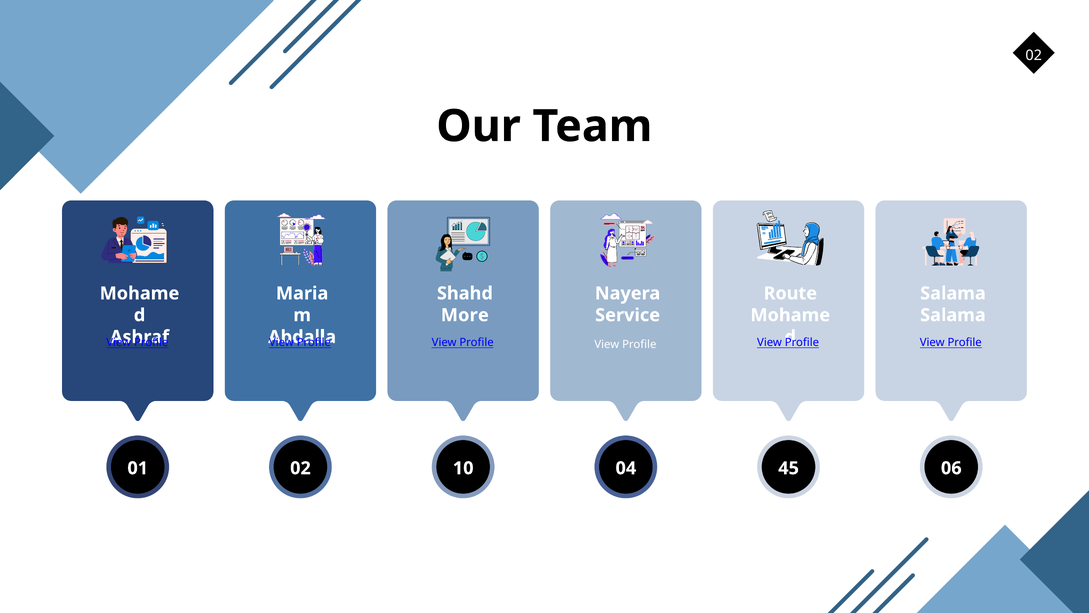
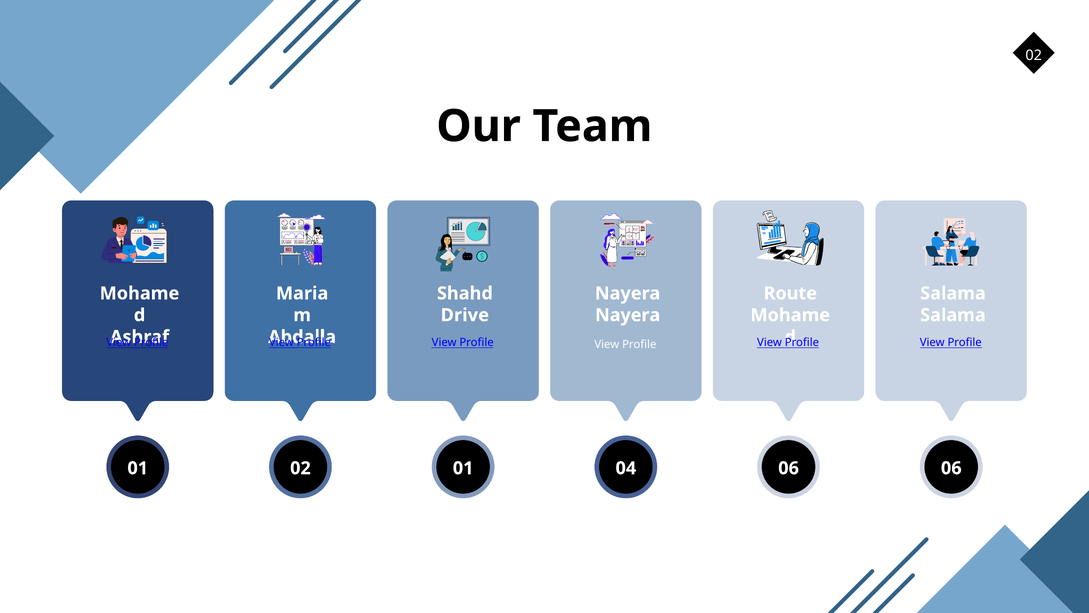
More: More -> Drive
Service at (628, 315): Service -> Nayera
02 10: 10 -> 01
04 45: 45 -> 06
